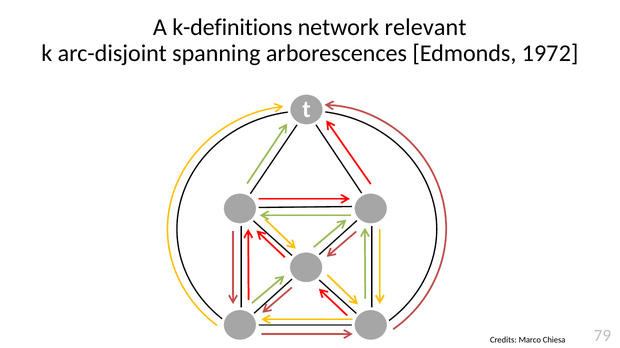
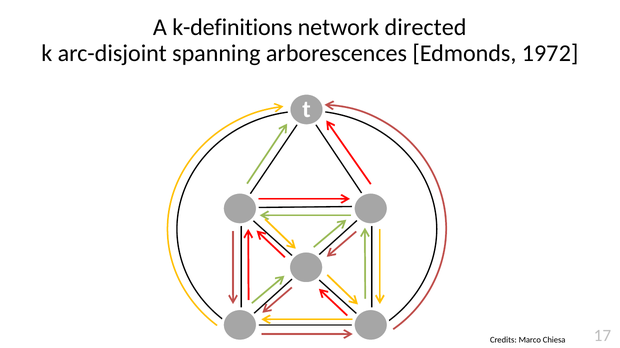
relevant: relevant -> directed
79: 79 -> 17
